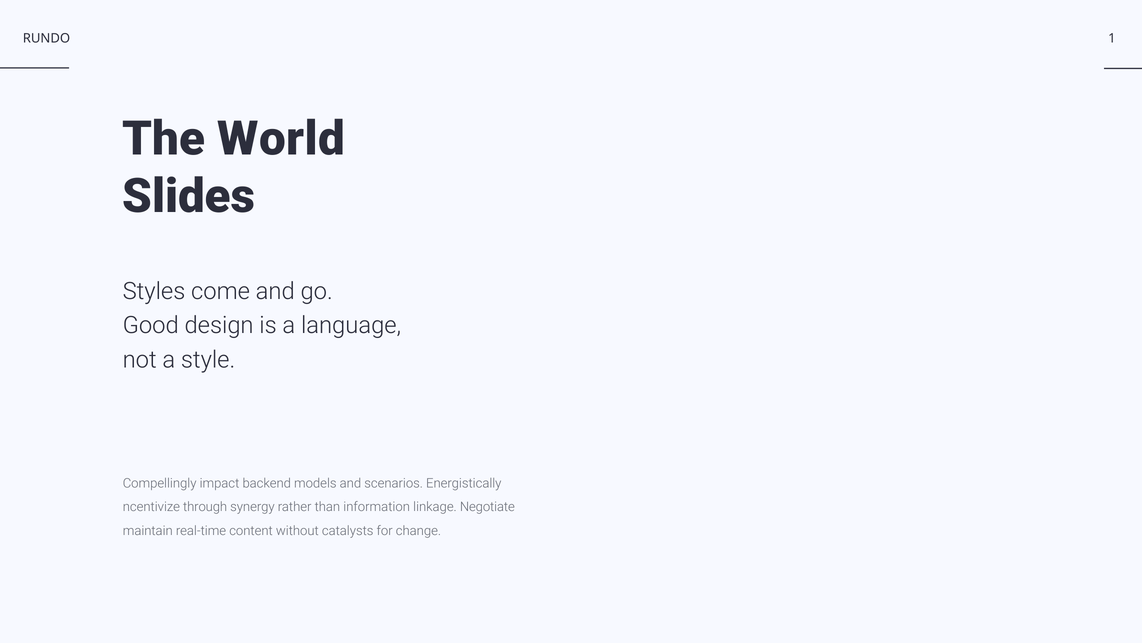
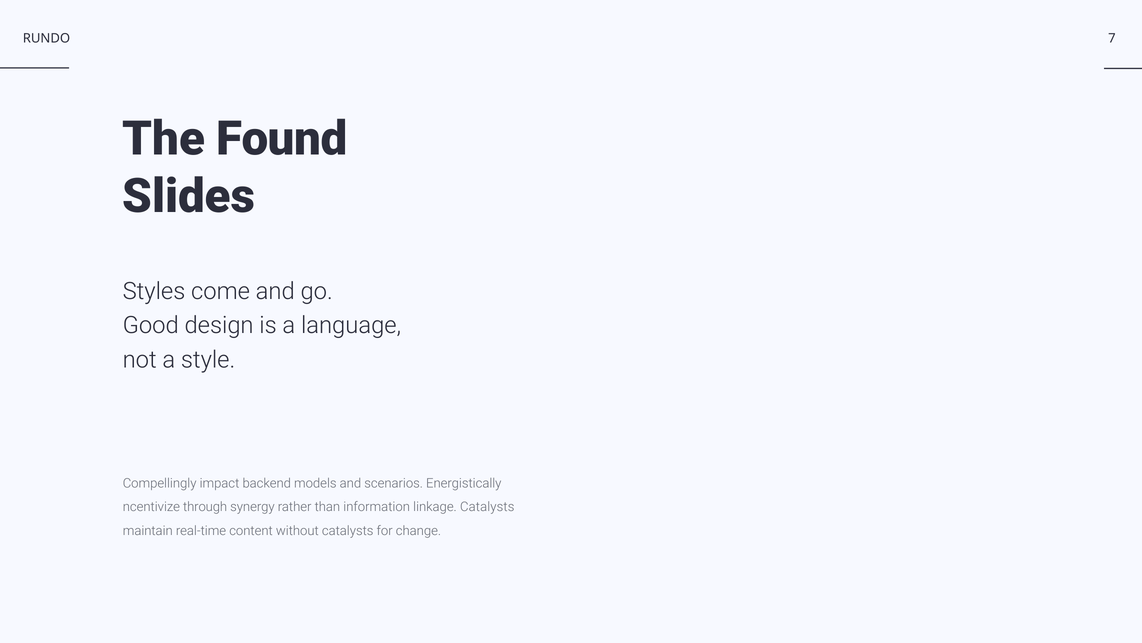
1: 1 -> 7
World: World -> Found
linkage Negotiate: Negotiate -> Catalysts
